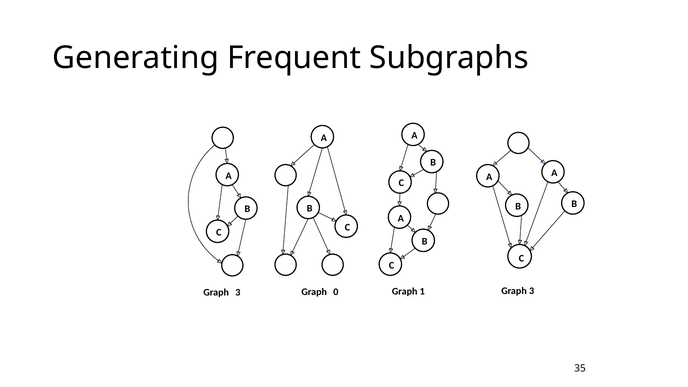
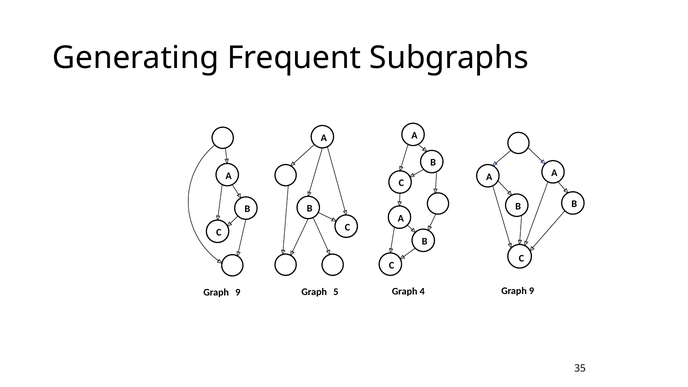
3 at (532, 291): 3 -> 9
3 at (238, 292): 3 -> 9
0: 0 -> 5
1: 1 -> 4
